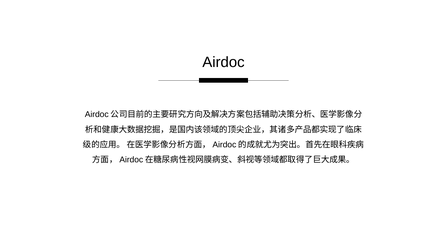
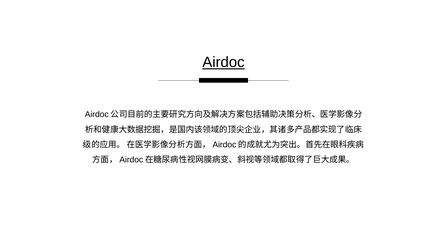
Airdoc underline: none -> present
